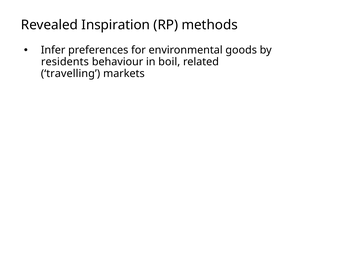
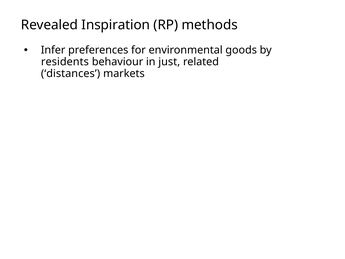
boil: boil -> just
travelling: travelling -> distances
